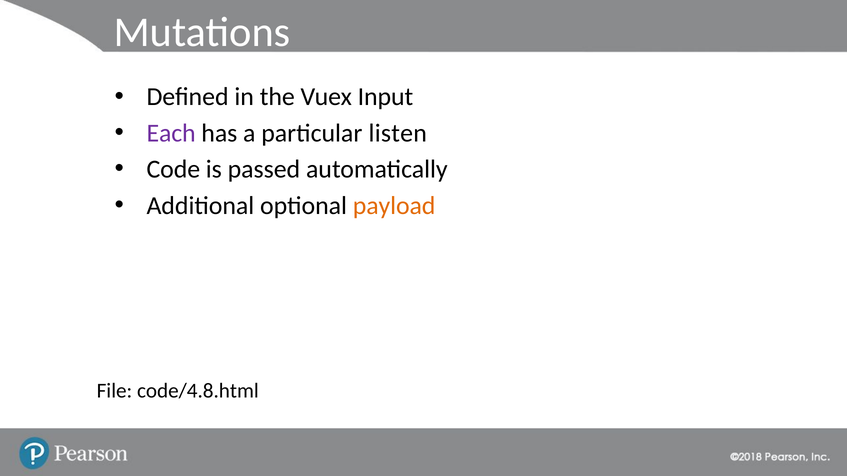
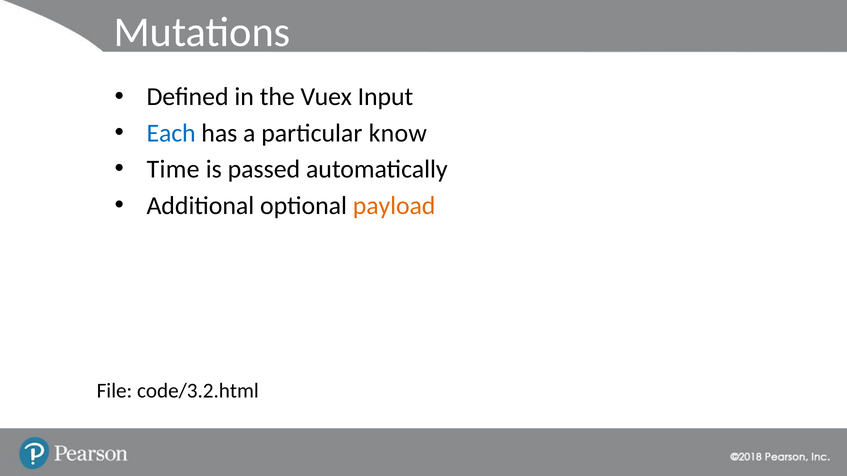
Each colour: purple -> blue
listen: listen -> know
Code: Code -> Time
code/4.8.html: code/4.8.html -> code/3.2.html
